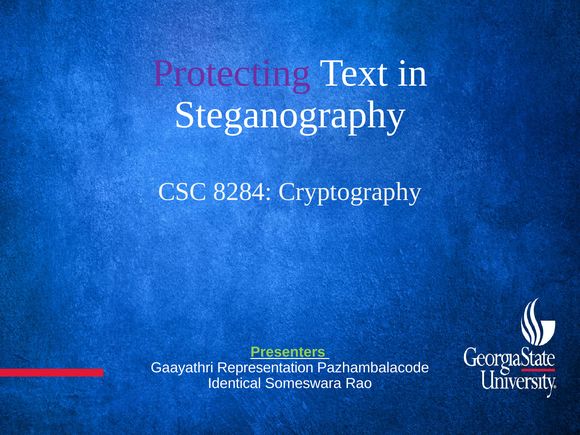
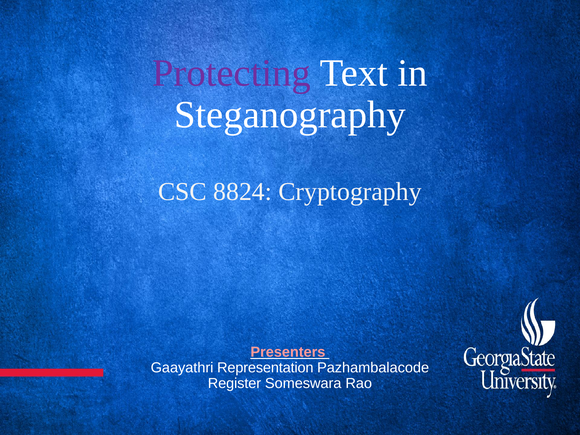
8284: 8284 -> 8824
Presenters colour: light green -> pink
Identical: Identical -> Register
